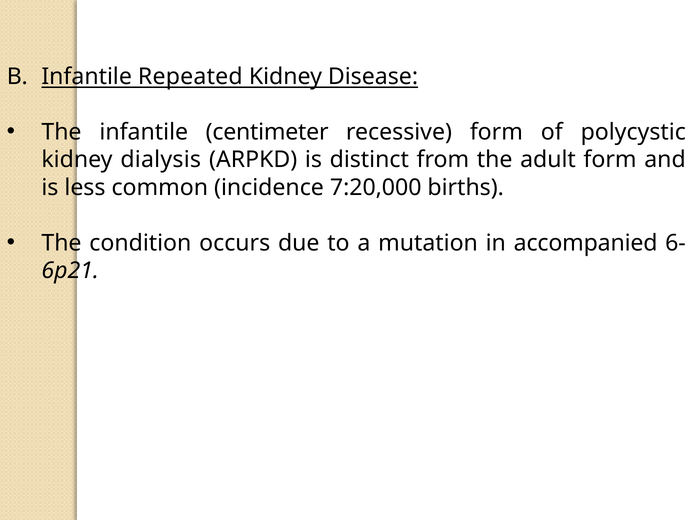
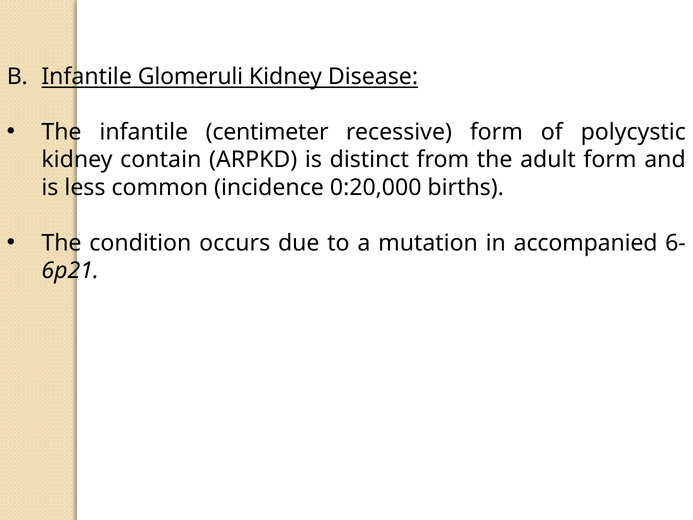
Repeated: Repeated -> Glomeruli
dialysis: dialysis -> contain
7:20,000: 7:20,000 -> 0:20,000
